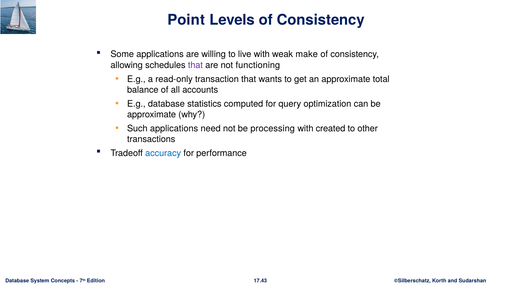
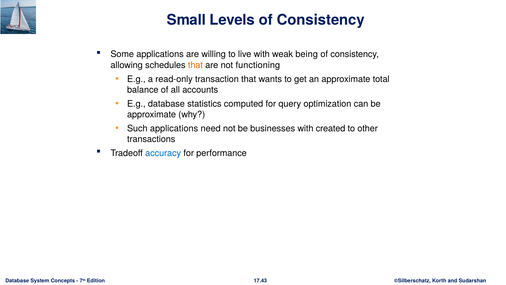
Point: Point -> Small
make: make -> being
that at (195, 65) colour: purple -> orange
processing: processing -> businesses
